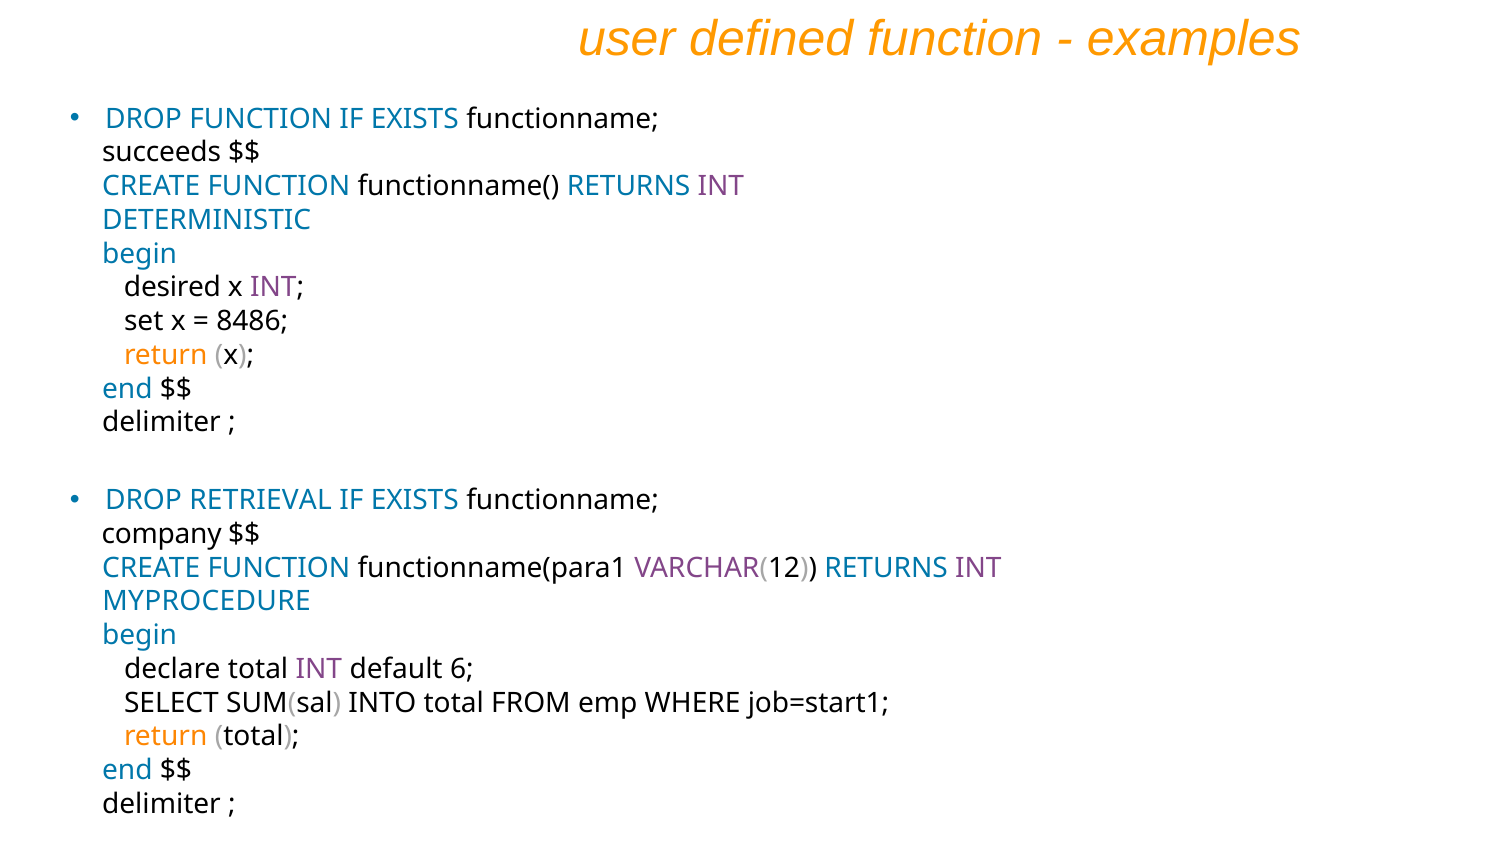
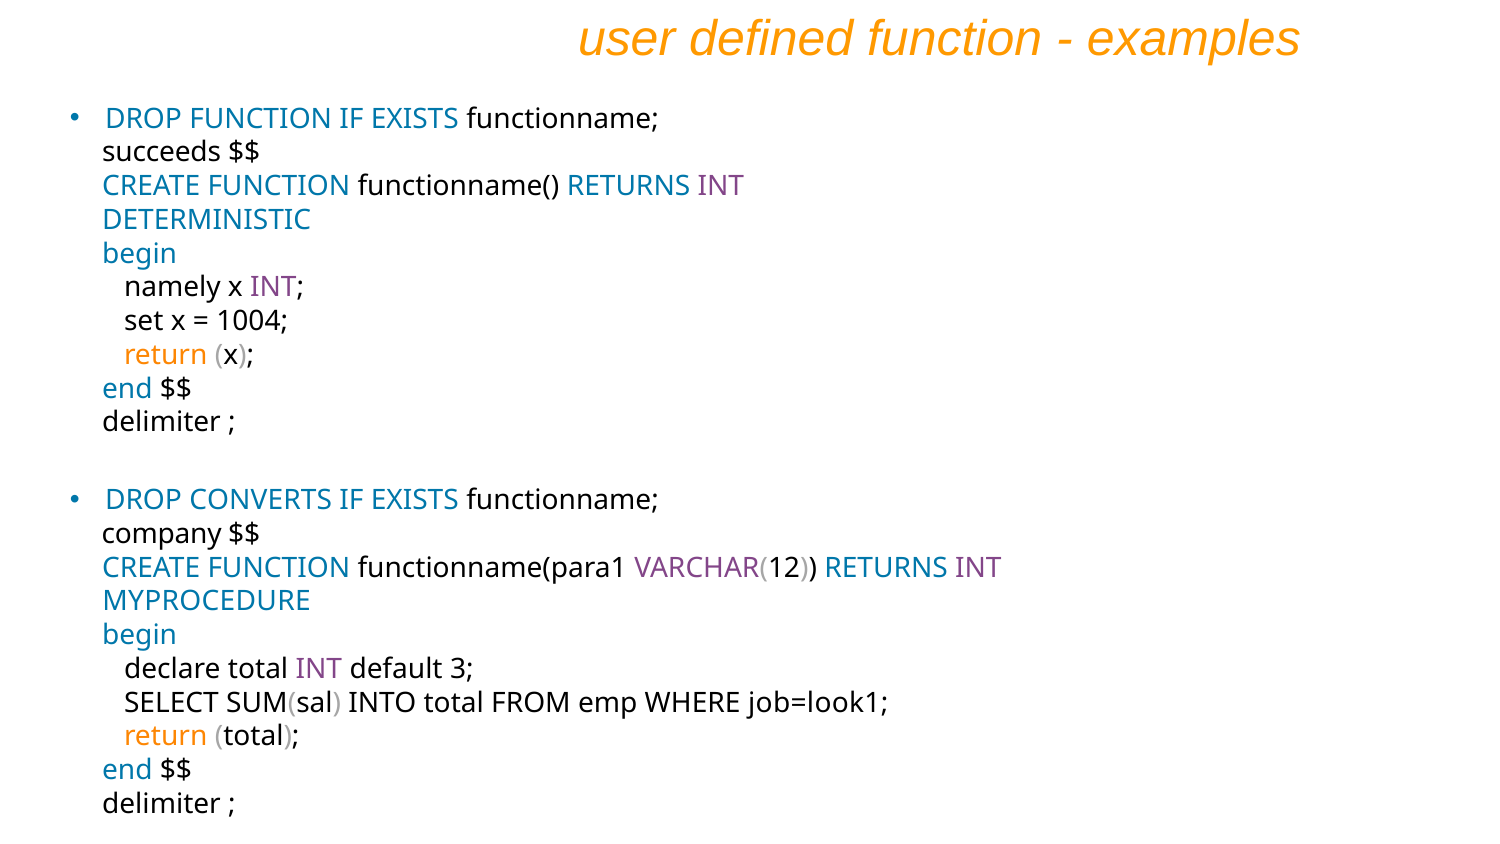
desired: desired -> namely
8486: 8486 -> 1004
RETRIEVAL: RETRIEVAL -> CONVERTS
6: 6 -> 3
job=start1: job=start1 -> job=look1
